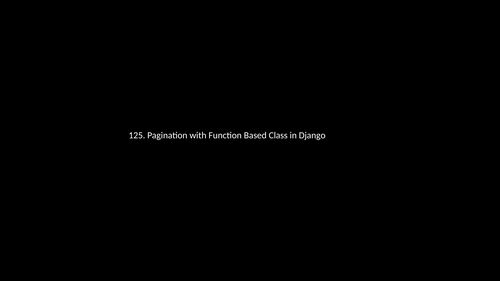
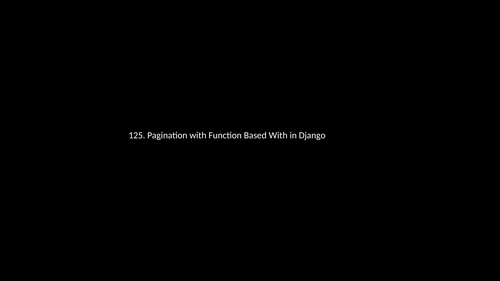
Based Class: Class -> With
